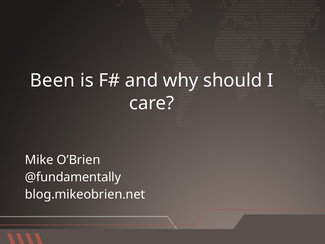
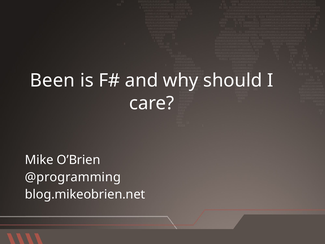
@fundamentally: @fundamentally -> @programming
